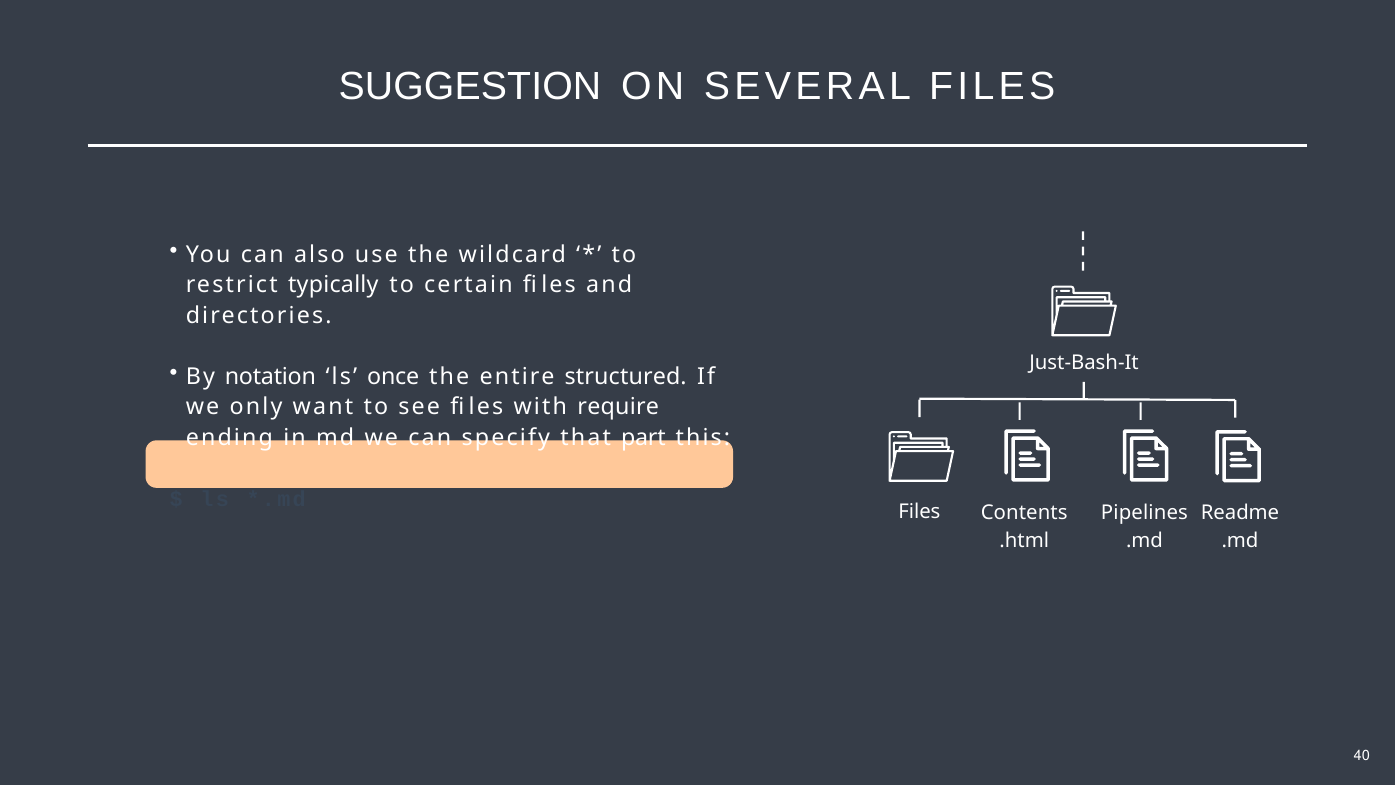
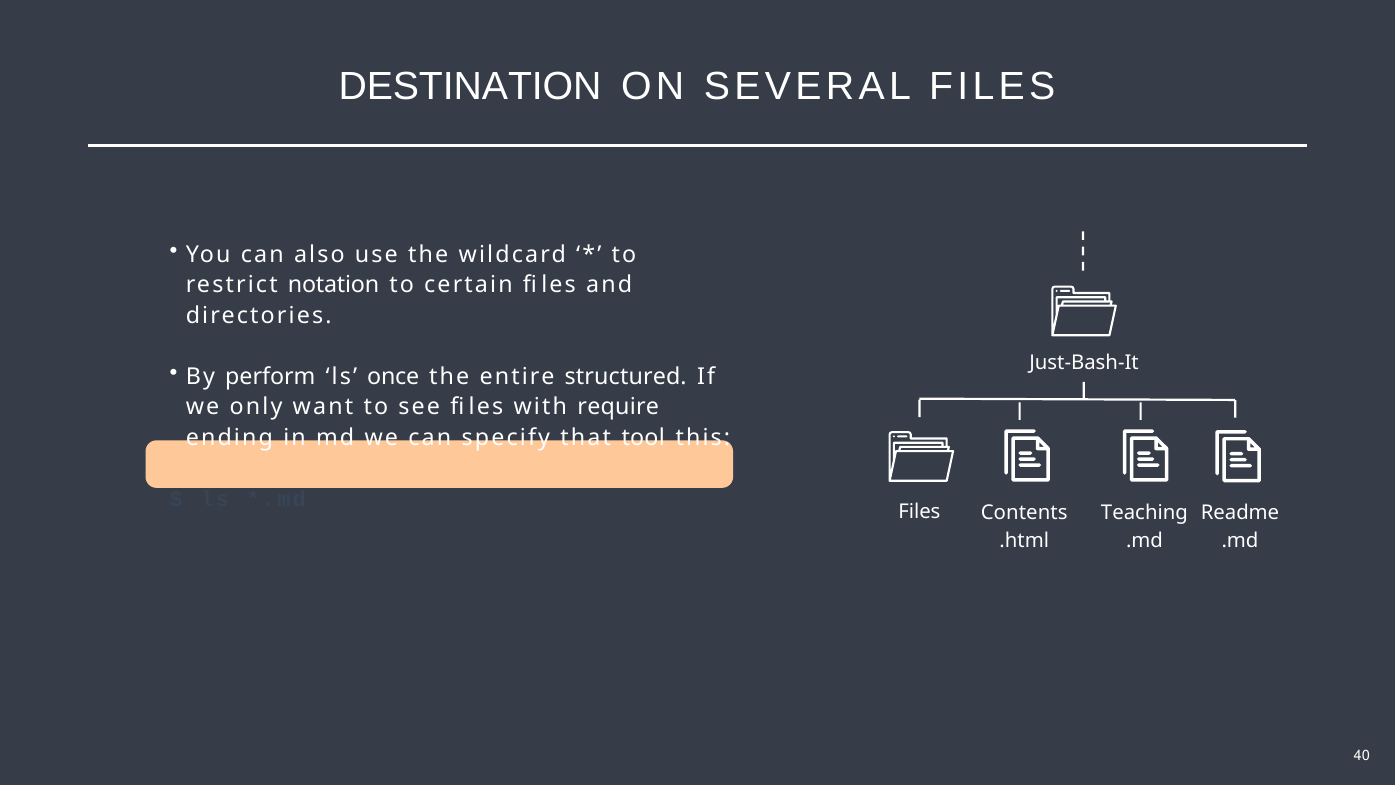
SUGGESTION: SUGGESTION -> DESTINATION
typically: typically -> notation
notation: notation -> perform
part: part -> tool
Pipelines: Pipelines -> Teaching
